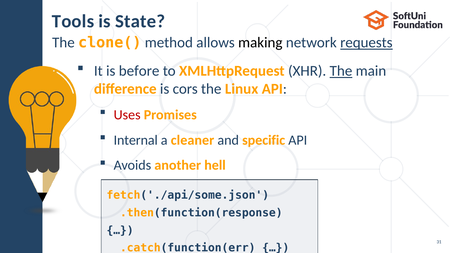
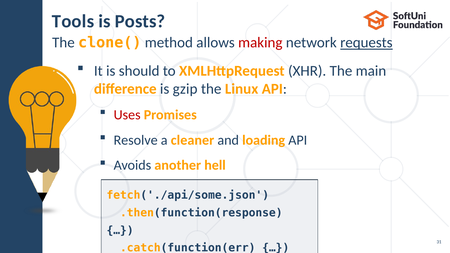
State: State -> Posts
making colour: black -> red
before: before -> should
The at (341, 71) underline: present -> none
cors: cors -> gzip
Internal: Internal -> Resolve
specific: specific -> loading
